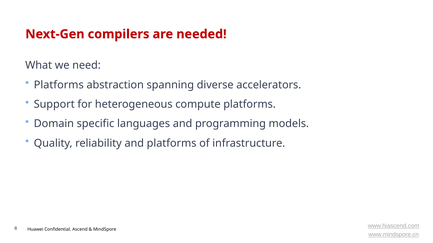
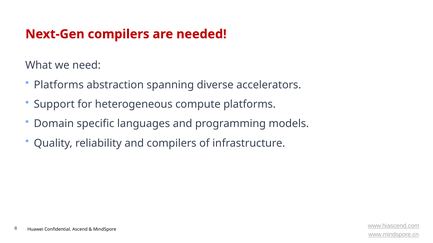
and platforms: platforms -> compilers
